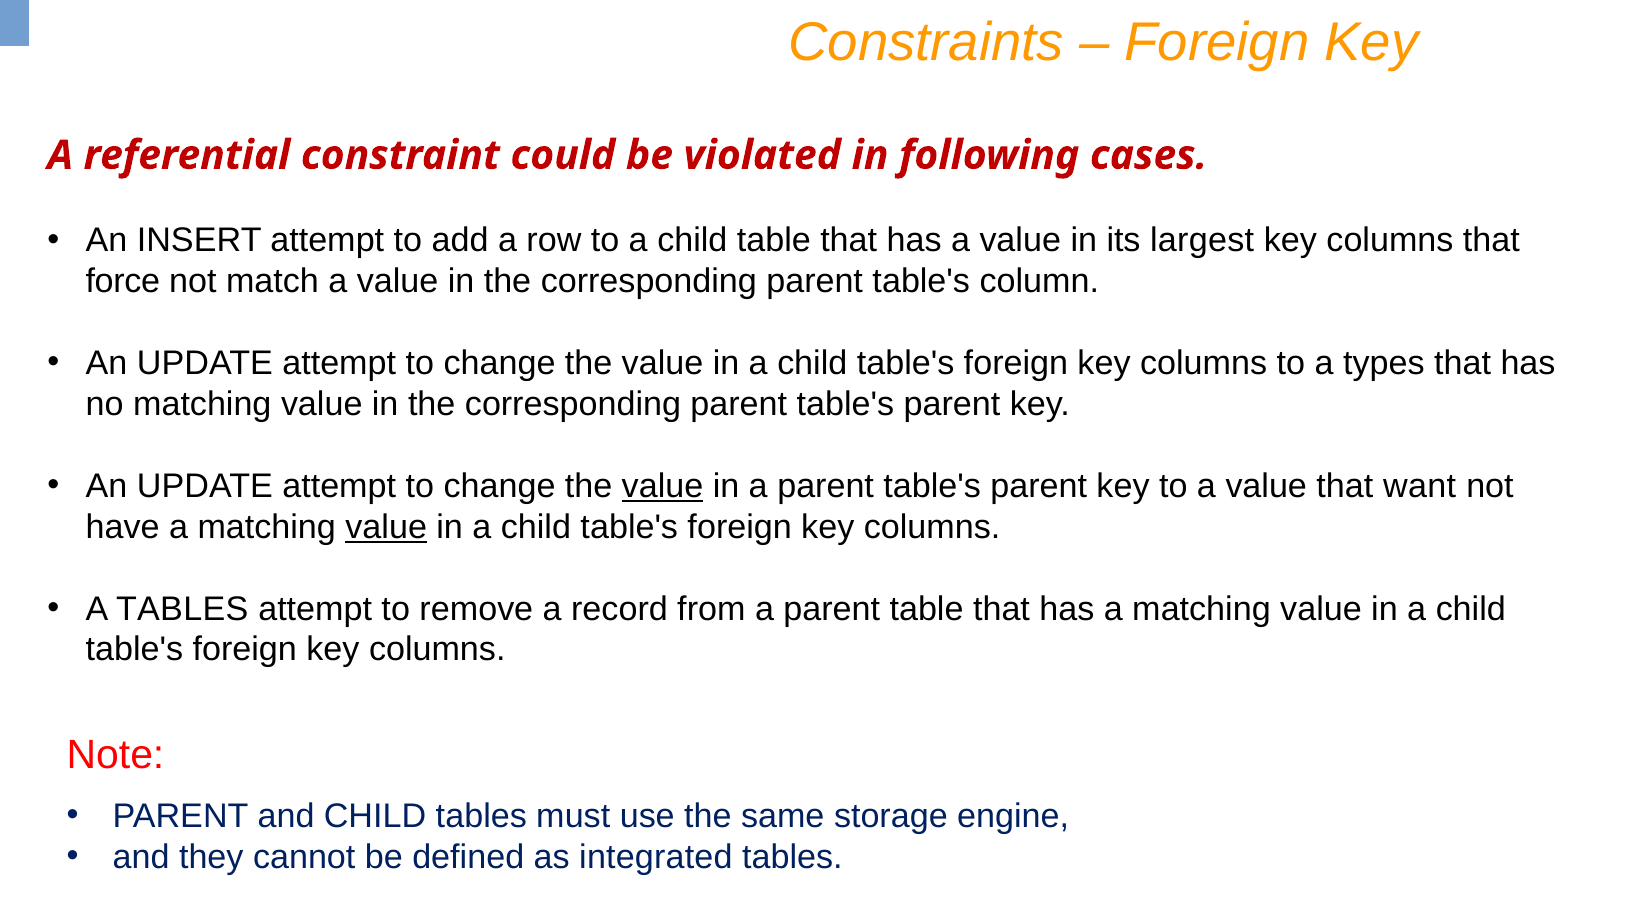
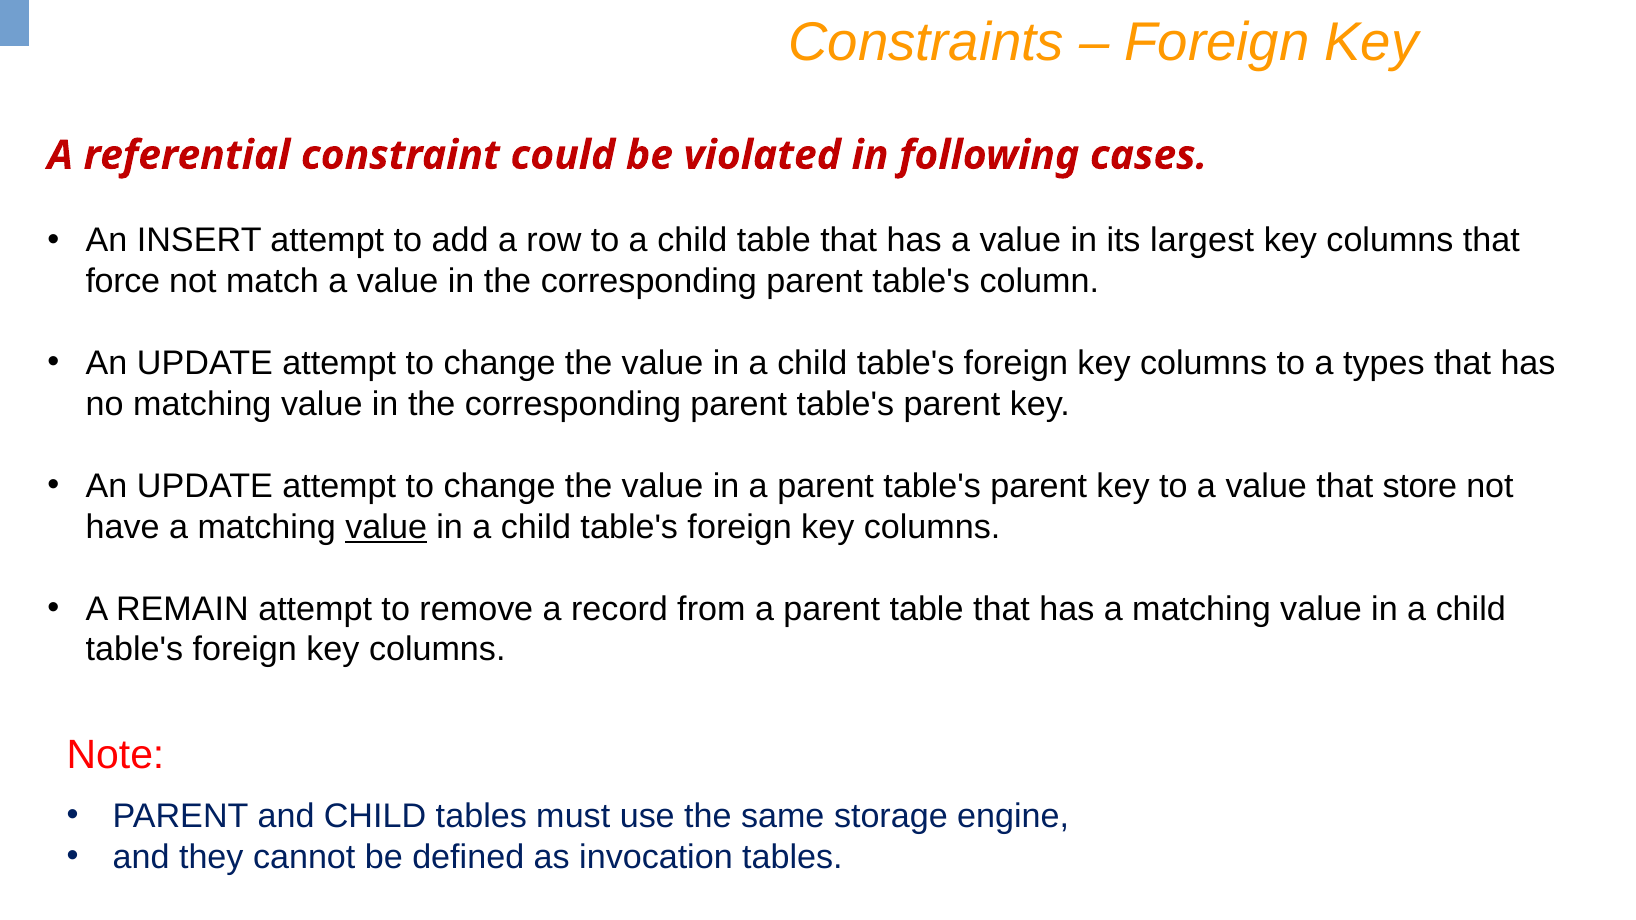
value at (662, 486) underline: present -> none
want: want -> store
A TABLES: TABLES -> REMAIN
integrated: integrated -> invocation
